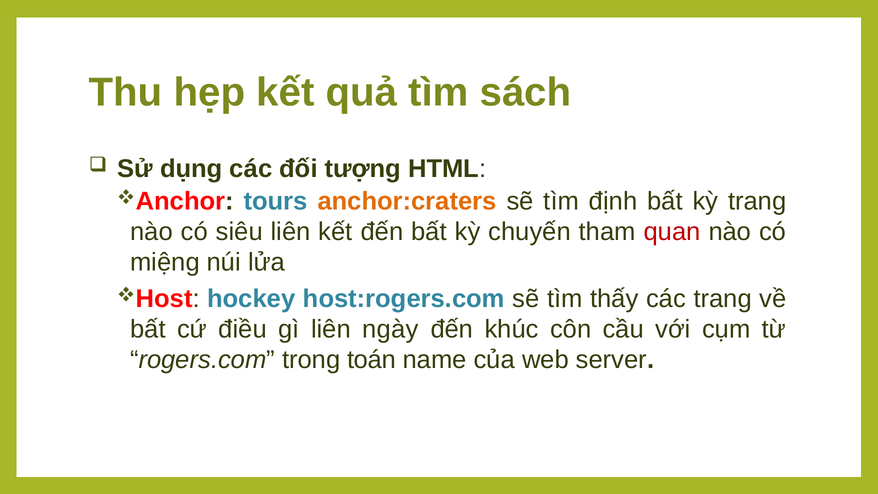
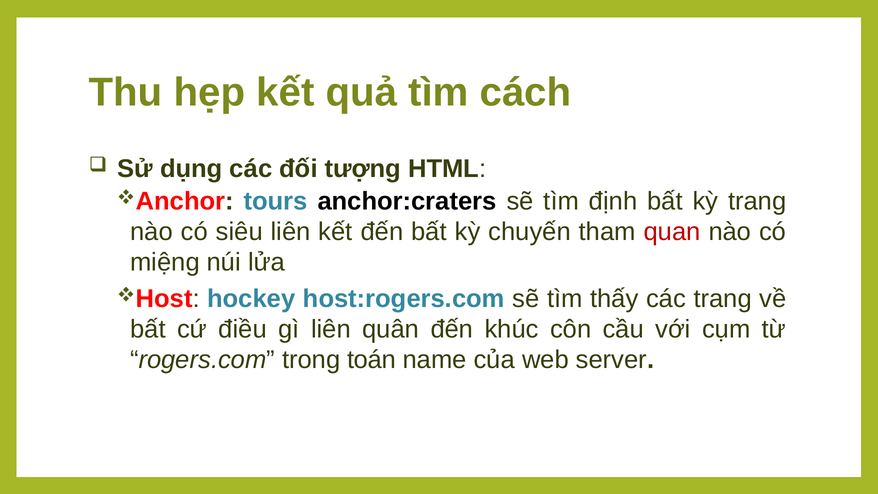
sách: sách -> cách
anchor:craters colour: orange -> black
ngày: ngày -> quân
